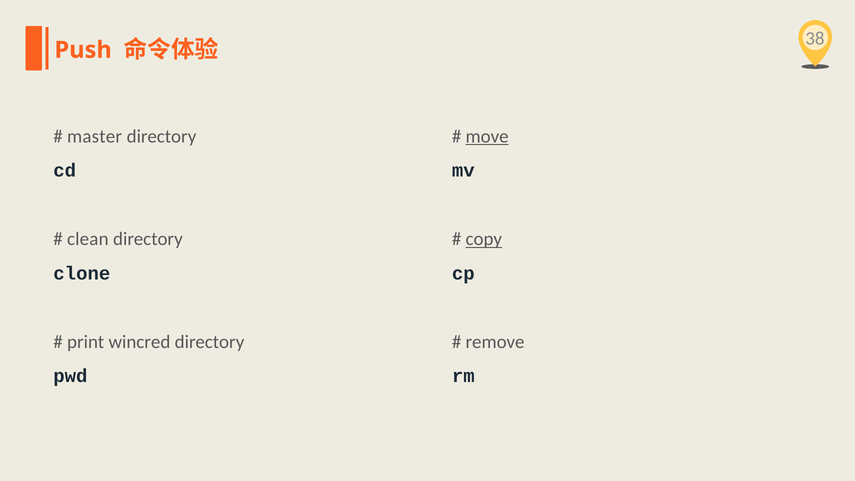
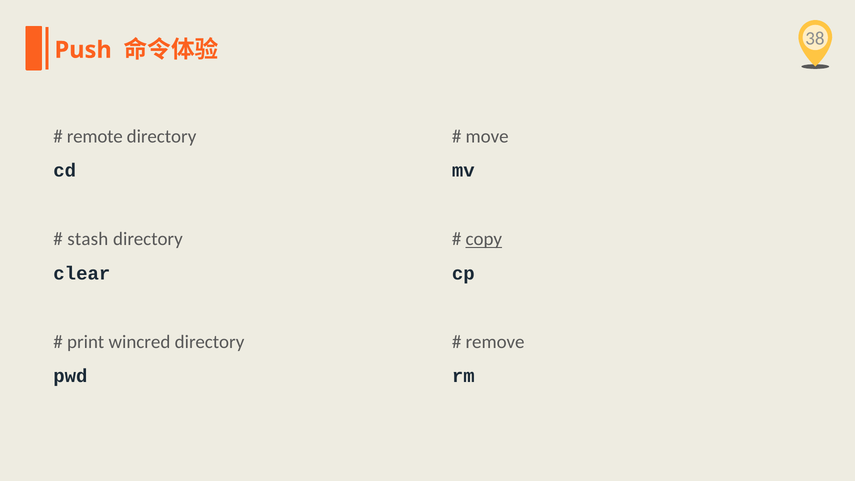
master: master -> remote
move underline: present -> none
clean: clean -> stash
clone: clone -> clear
